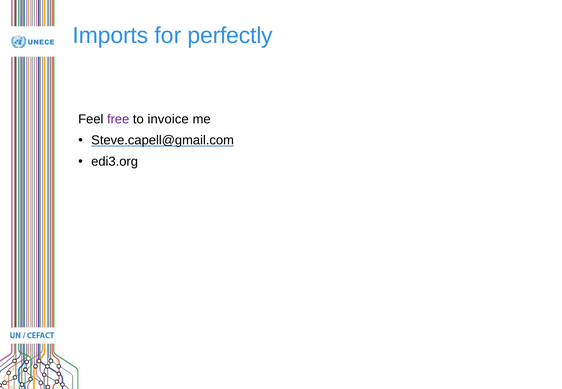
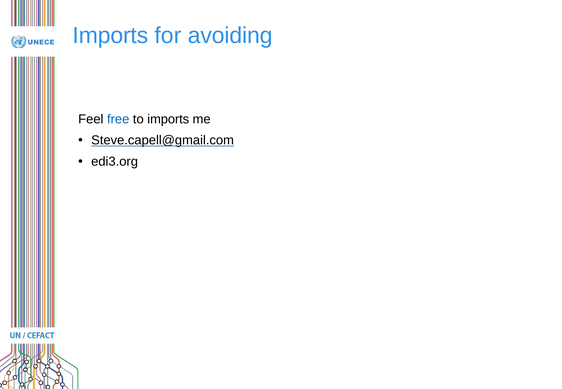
perfectly: perfectly -> avoiding
free colour: purple -> blue
to invoice: invoice -> imports
